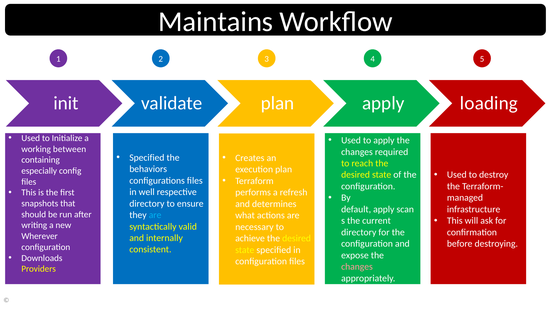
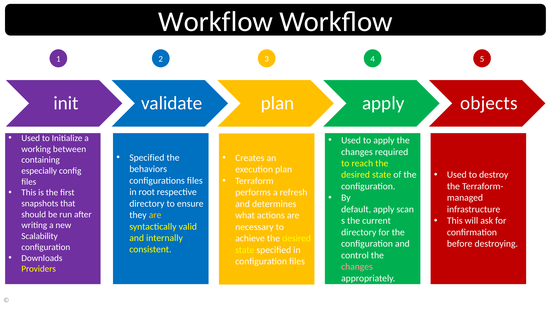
Maintains at (216, 22): Maintains -> Workflow
loading: loading -> objects
well: well -> root
are at (155, 215) colour: light blue -> yellow
Wherever: Wherever -> Scalability
expose: expose -> control
